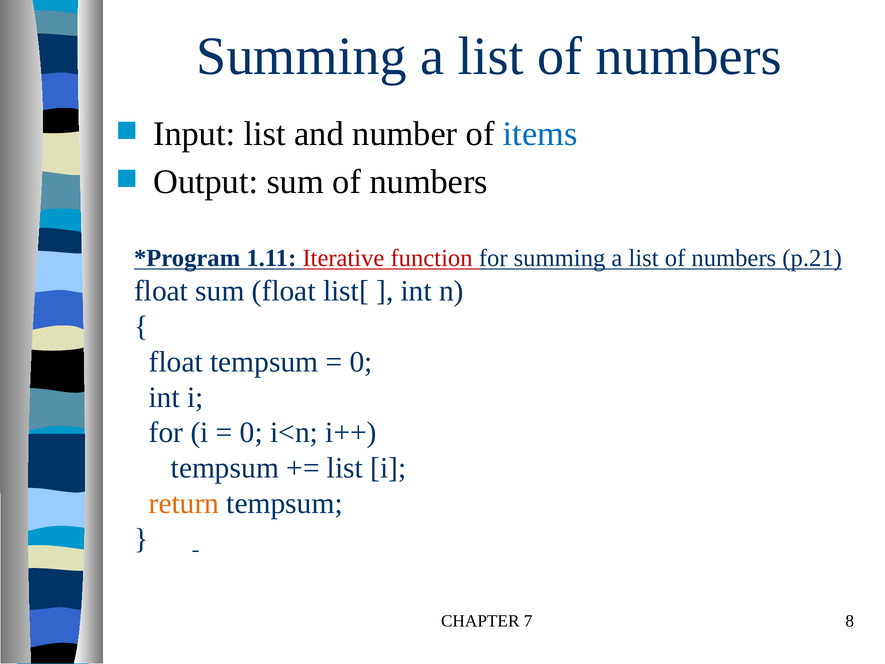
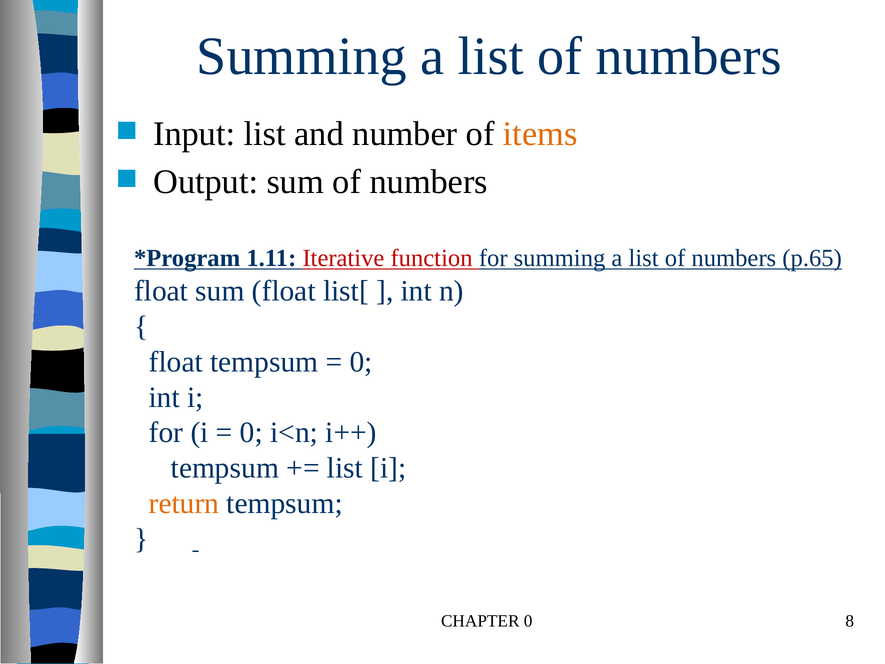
items colour: blue -> orange
p.21: p.21 -> p.65
CHAPTER 7: 7 -> 0
